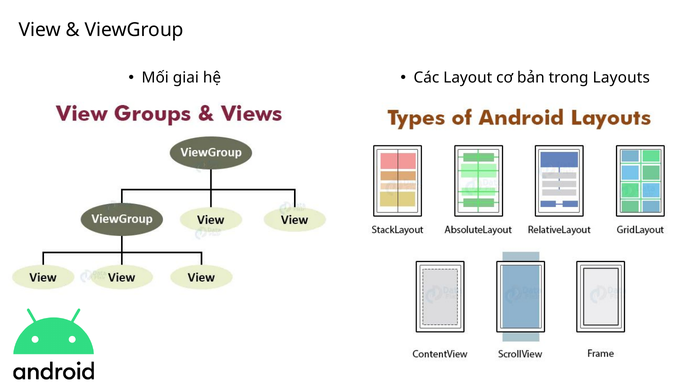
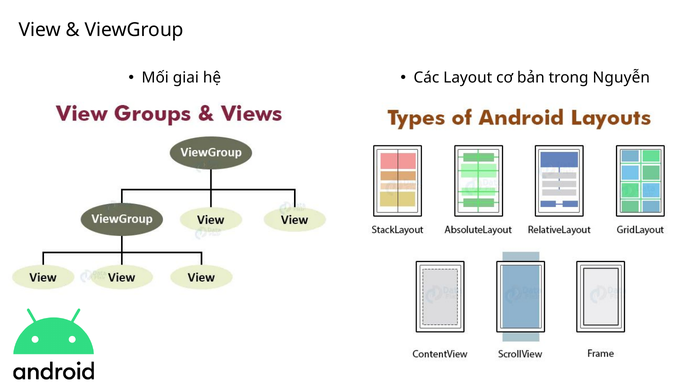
Layouts: Layouts -> Nguyễn
